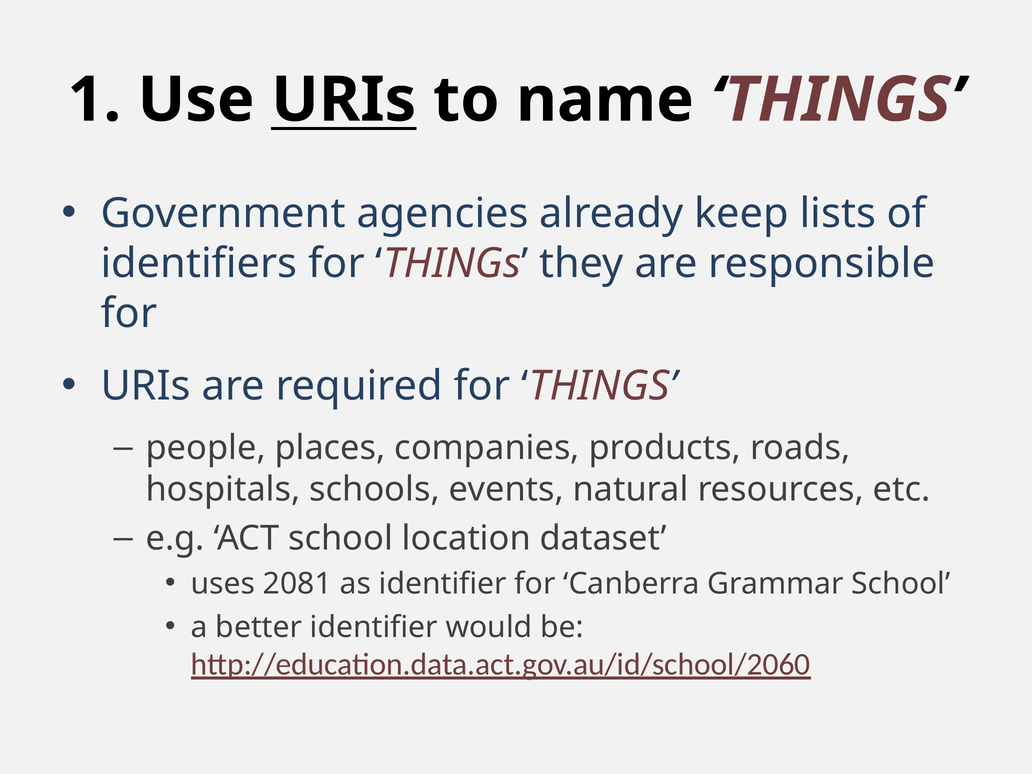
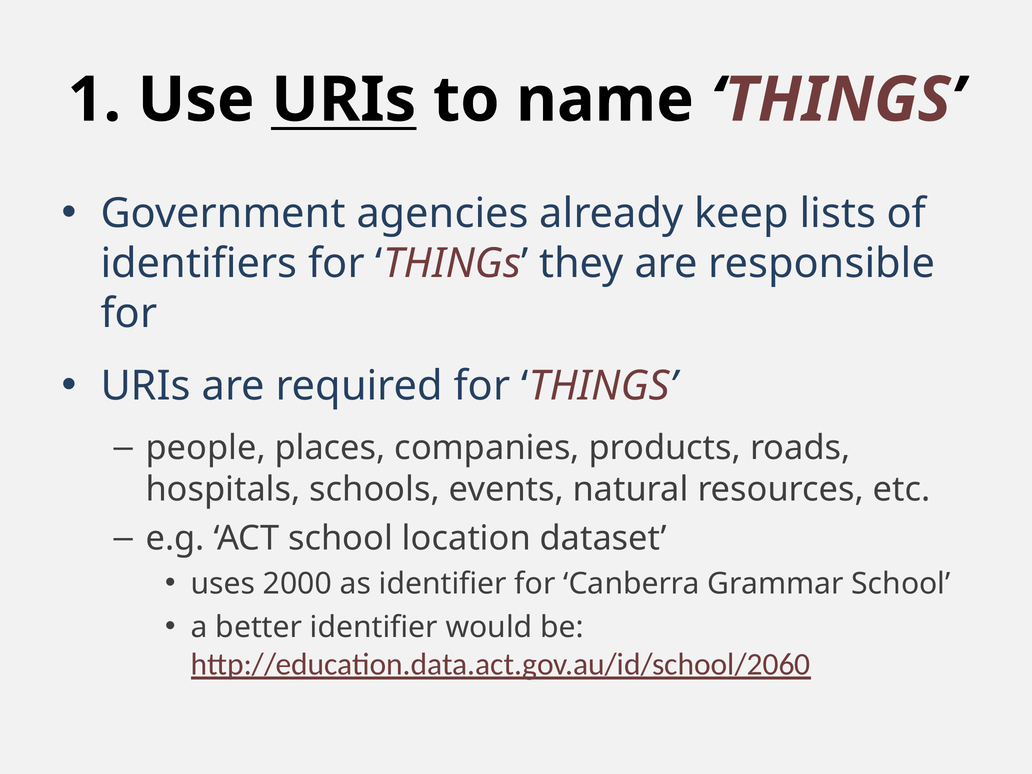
2081: 2081 -> 2000
